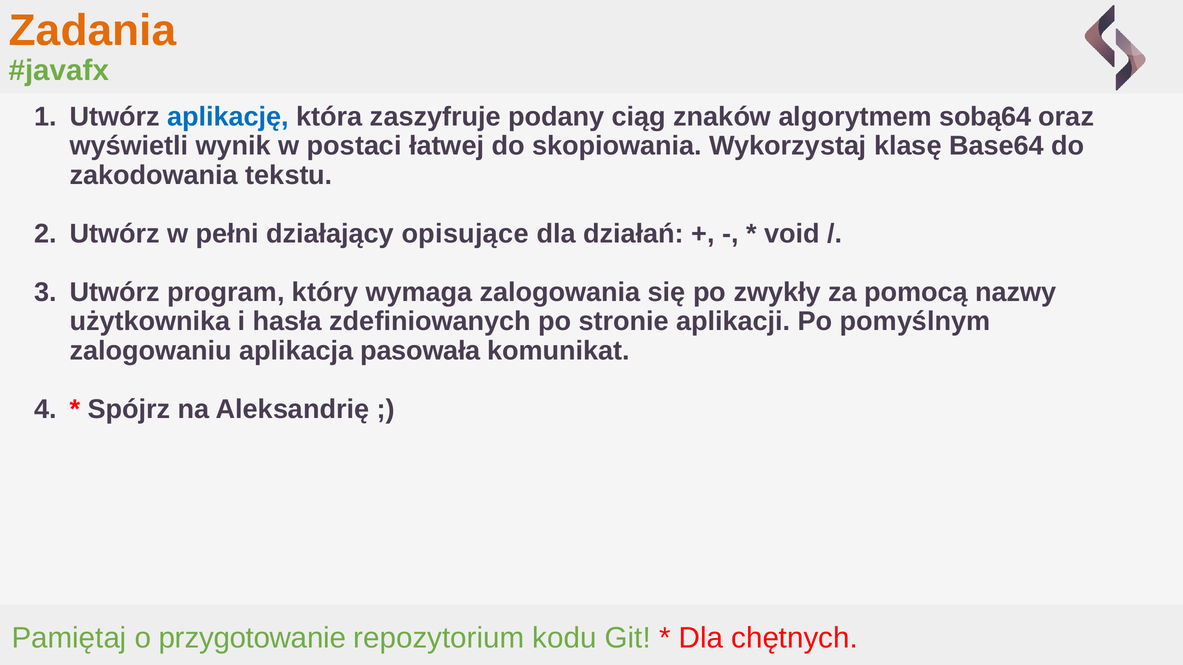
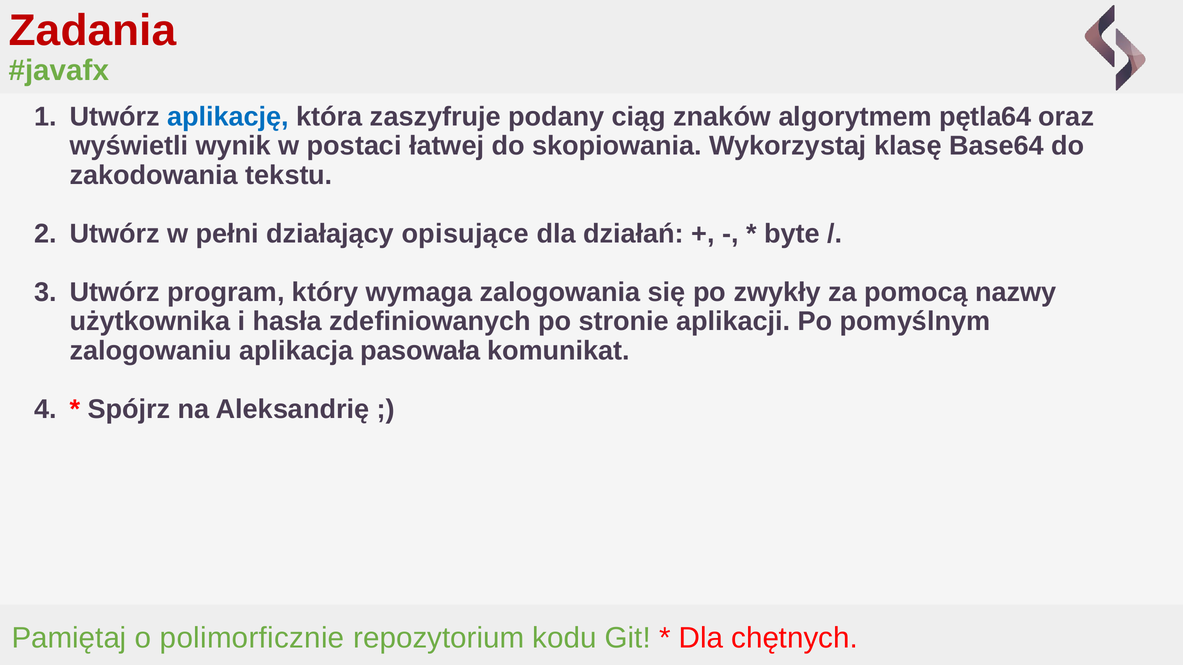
Zadania colour: orange -> red
sobą64: sobą64 -> pętla64
void: void -> byte
przygotowanie: przygotowanie -> polimorficznie
